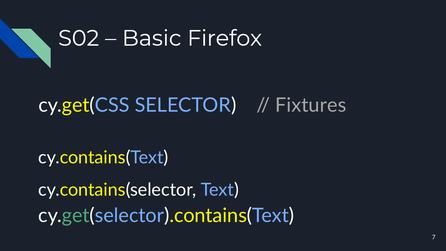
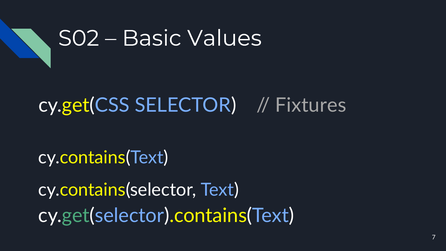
Firefox: Firefox -> Values
